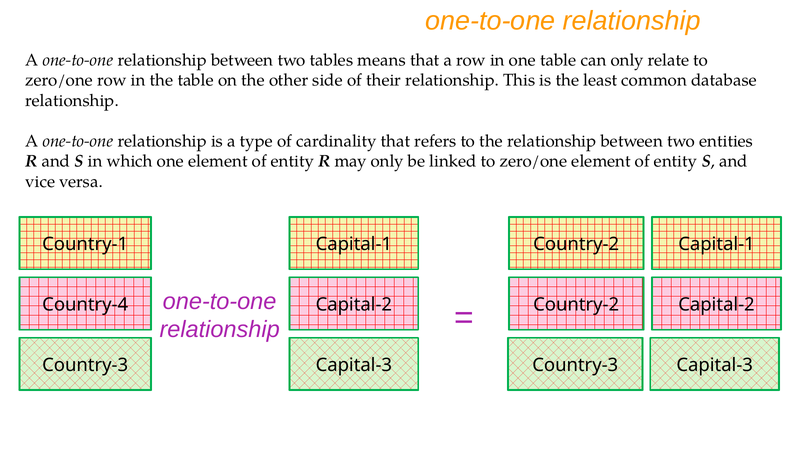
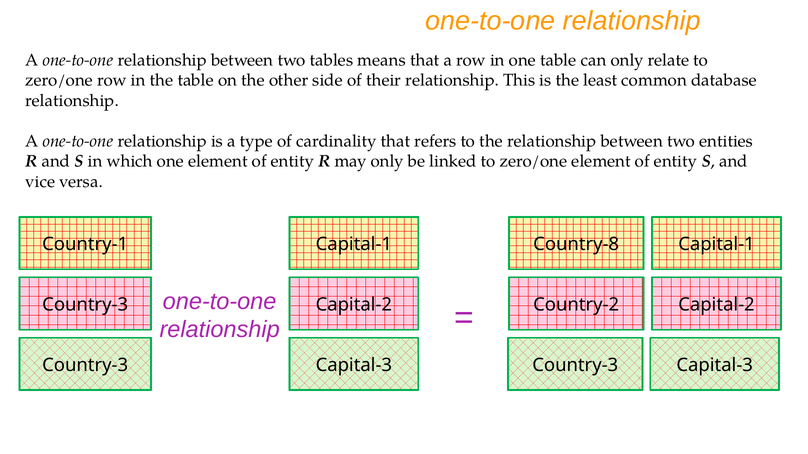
Capital-1 Country-2: Country-2 -> Country-8
Country-4 at (85, 305): Country-4 -> Country-3
